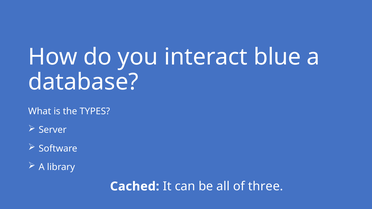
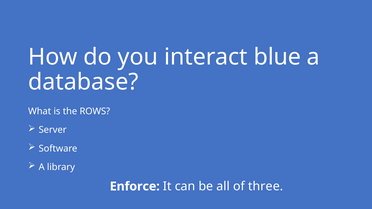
TYPES: TYPES -> ROWS
Cached: Cached -> Enforce
